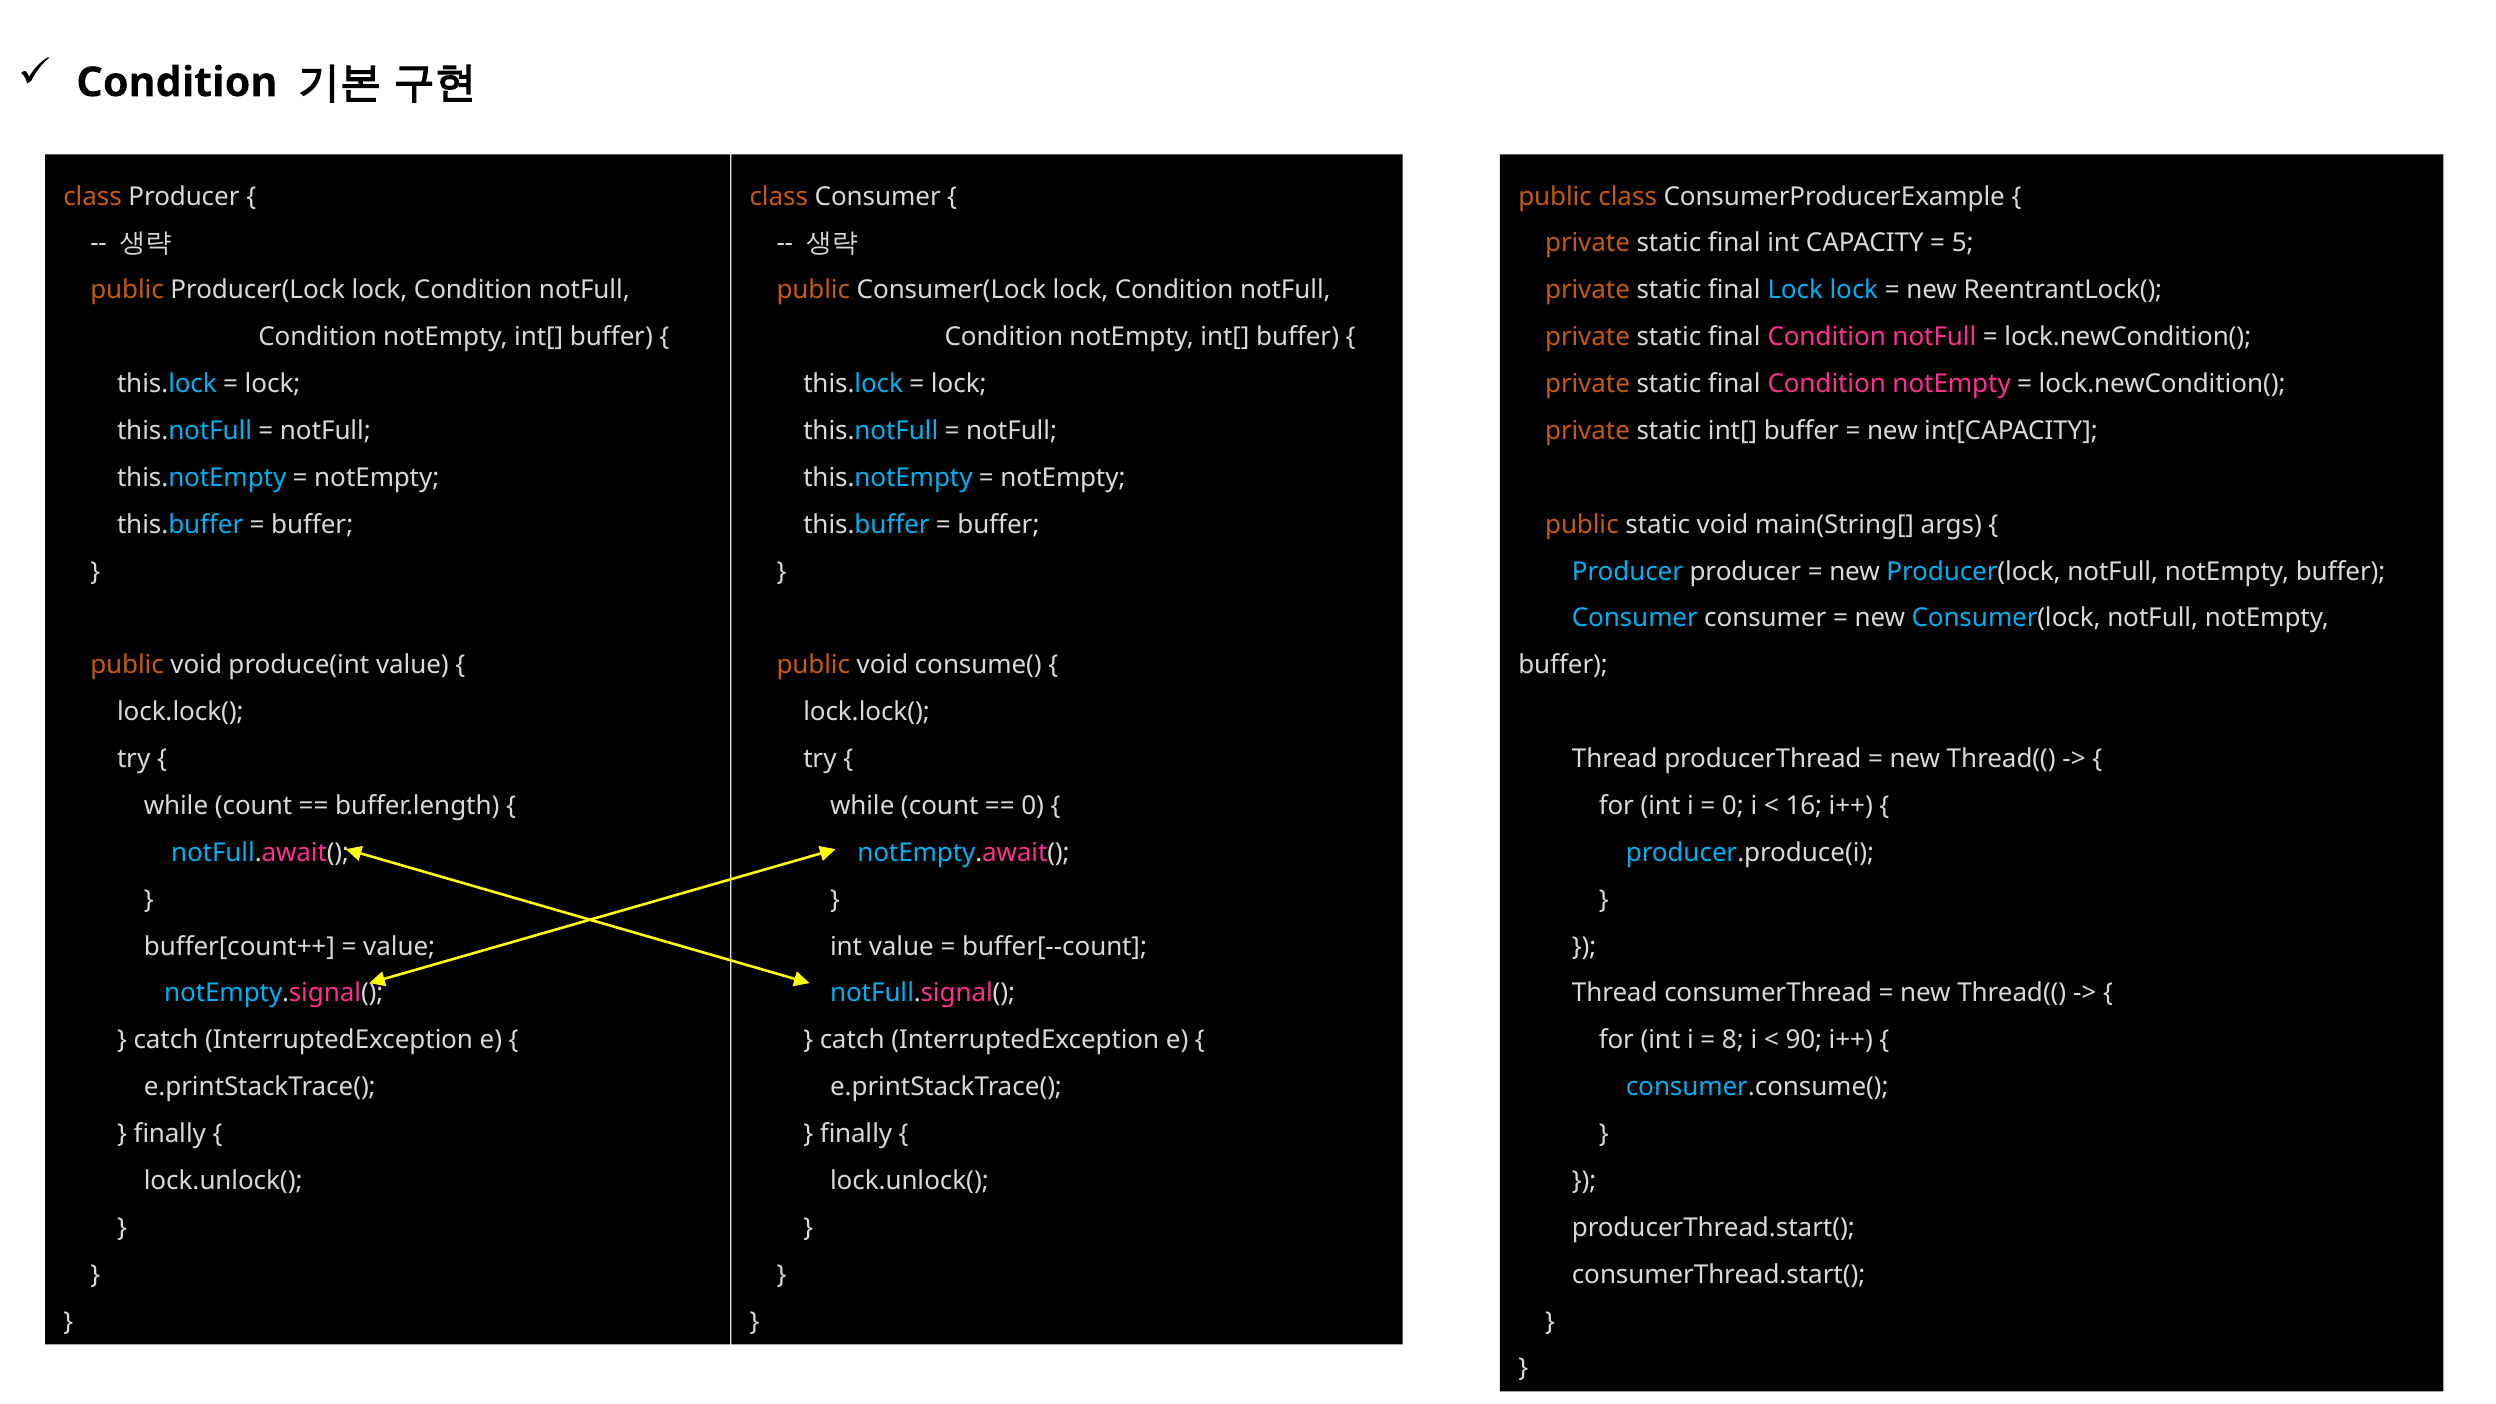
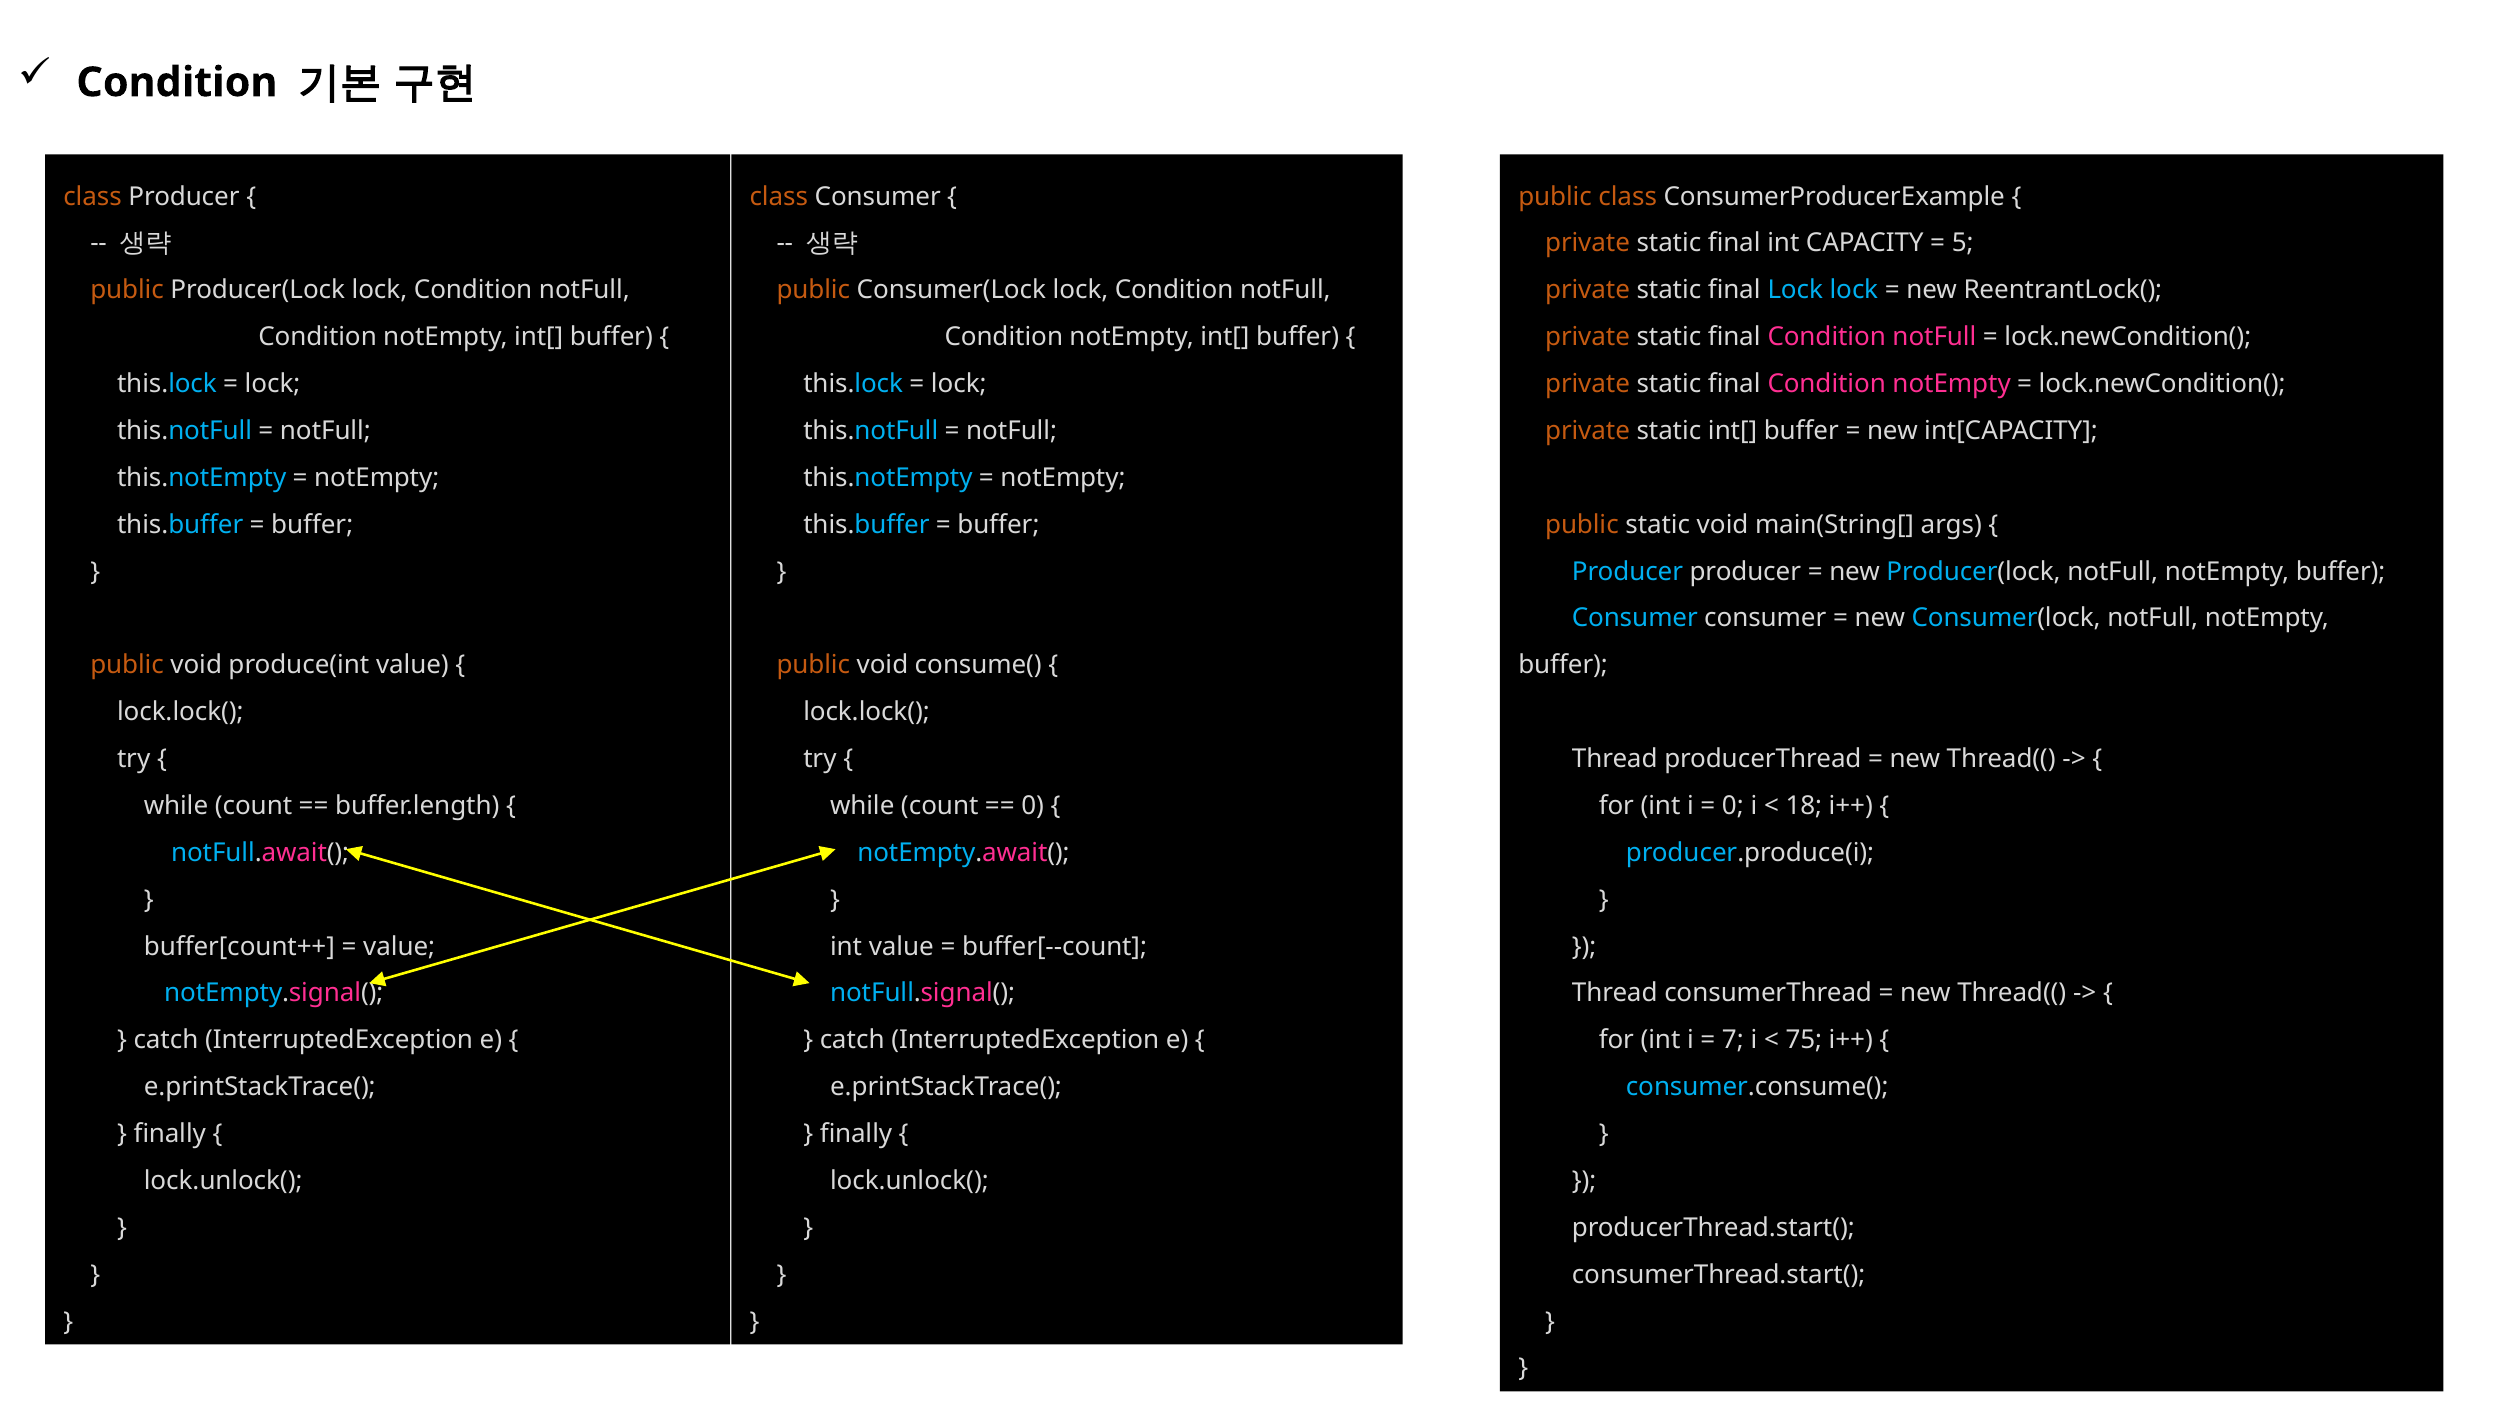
16: 16 -> 18
8: 8 -> 7
90: 90 -> 75
